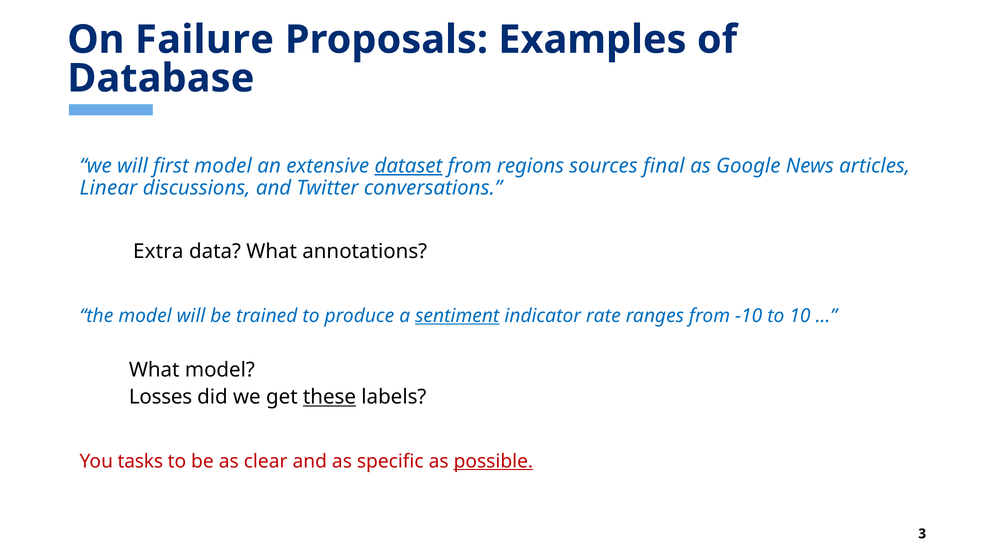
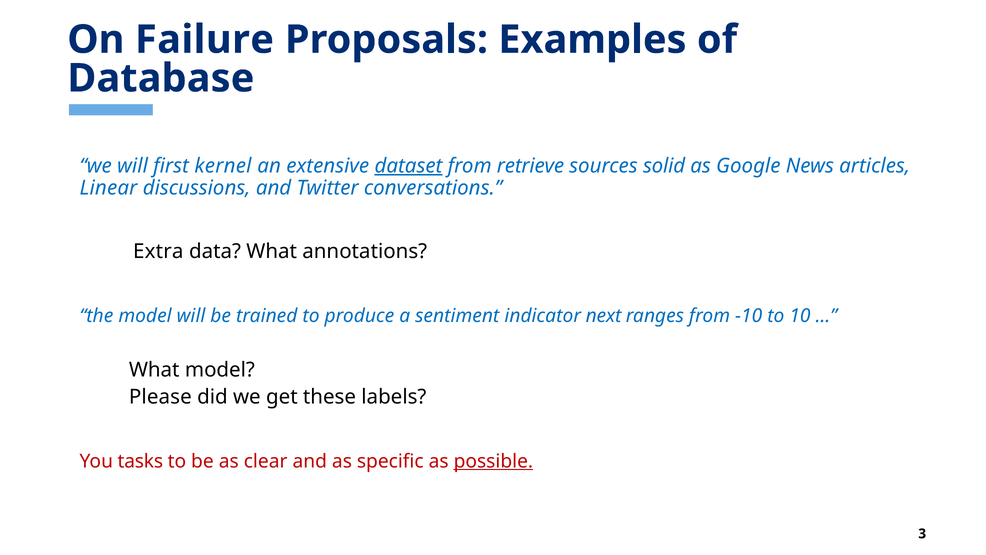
first model: model -> kernel
regions: regions -> retrieve
final: final -> solid
sentiment underline: present -> none
rate: rate -> next
Losses: Losses -> Please
these underline: present -> none
